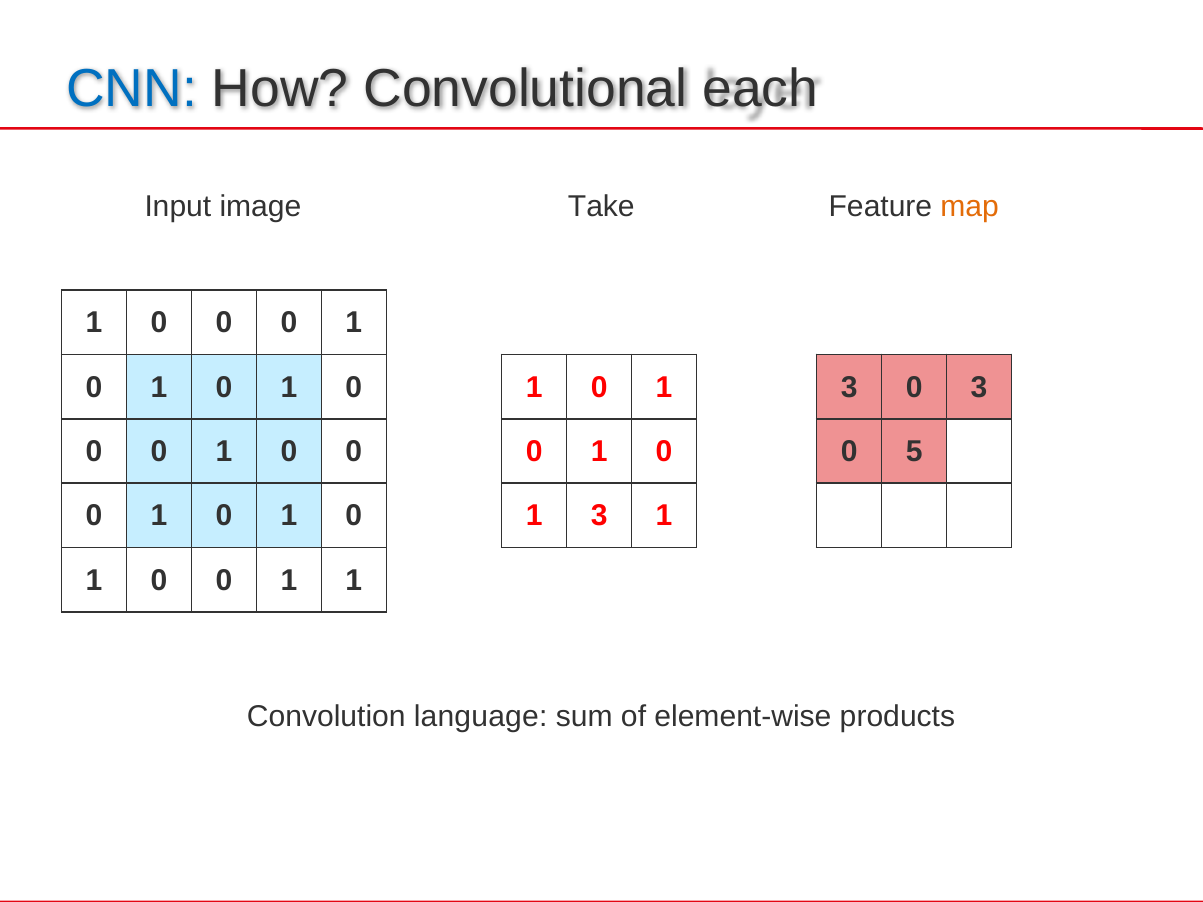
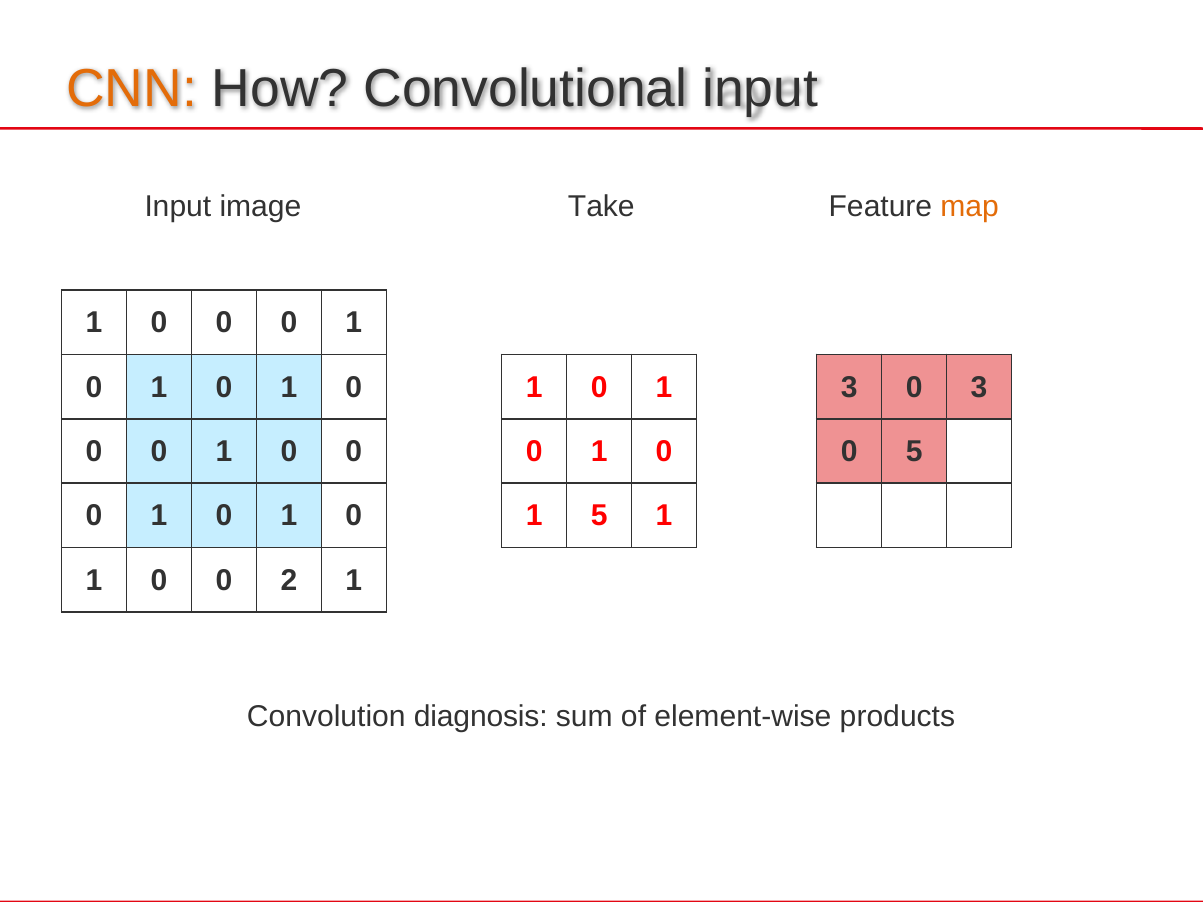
CNN colour: blue -> orange
Convolutional each: each -> input
3 at (599, 516): 3 -> 5
1 0 0 1: 1 -> 2
language: language -> diagnosis
